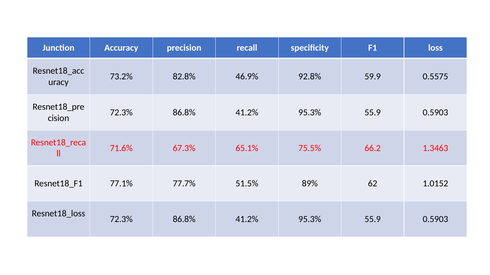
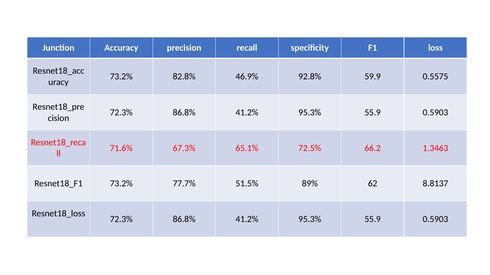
75.5%: 75.5% -> 72.5%
77.1% at (121, 184): 77.1% -> 73.2%
1.0152: 1.0152 -> 8.8137
